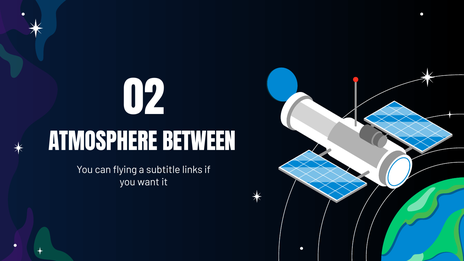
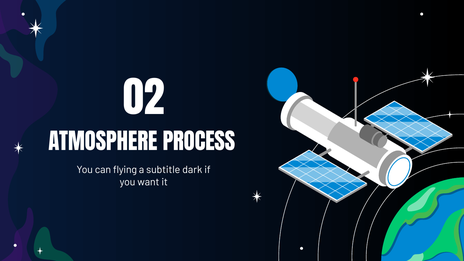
BETWEEN: BETWEEN -> PROCESS
links: links -> dark
